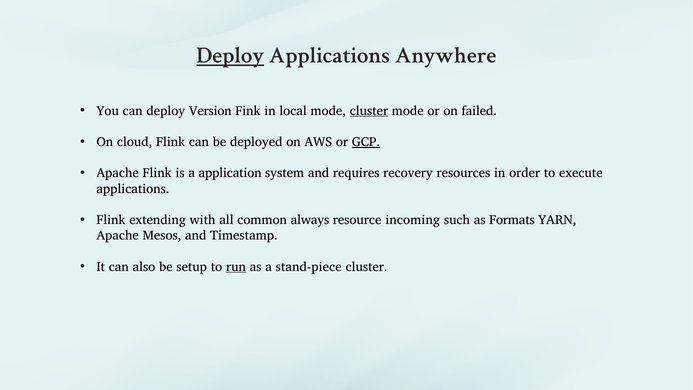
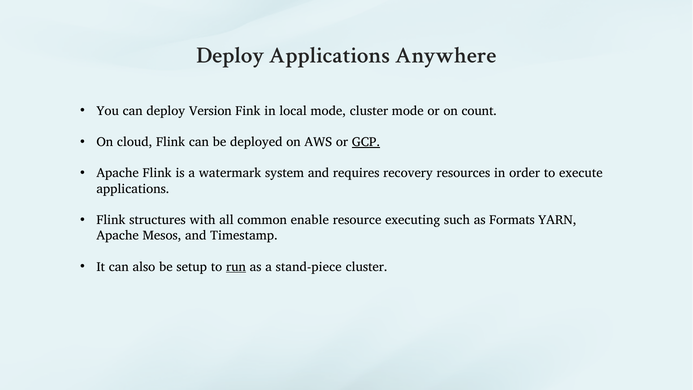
Deploy at (230, 55) underline: present -> none
cluster at (369, 111) underline: present -> none
failed: failed -> count
application: application -> watermark
extending: extending -> structures
always: always -> enable
incoming: incoming -> executing
